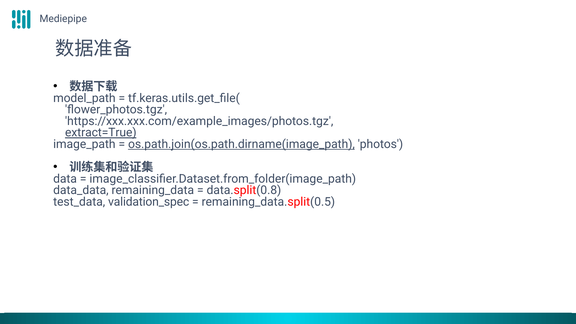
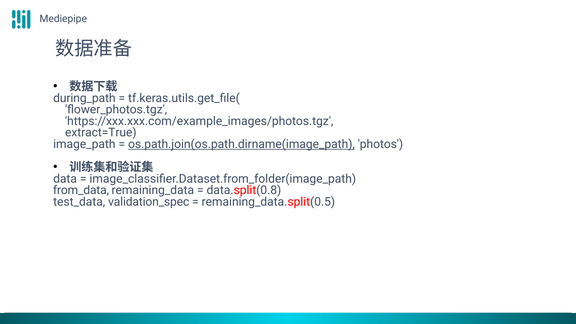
model_path: model_path -> during_path
extract=True underline: present -> none
data_data: data_data -> from_data
